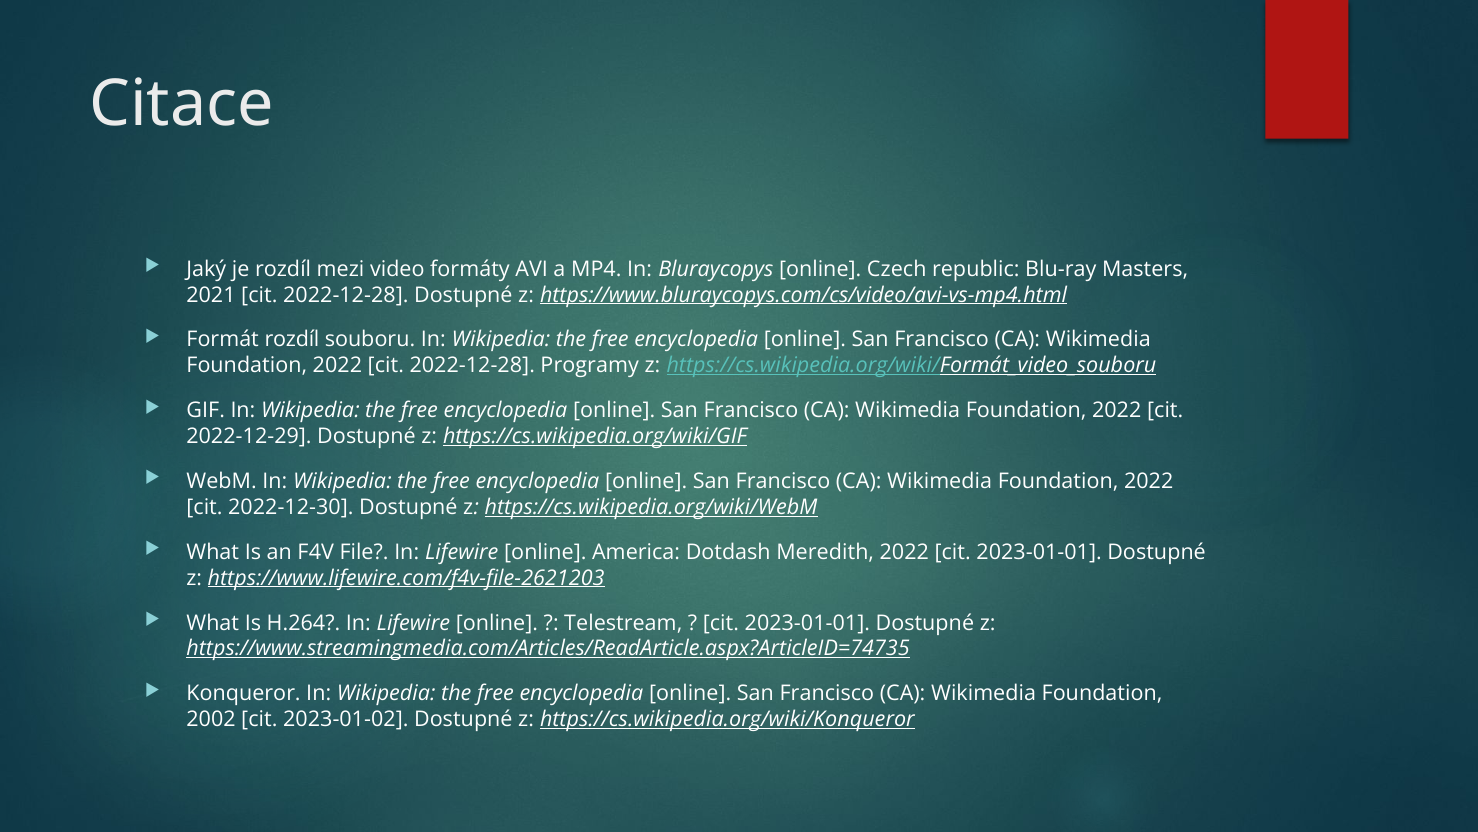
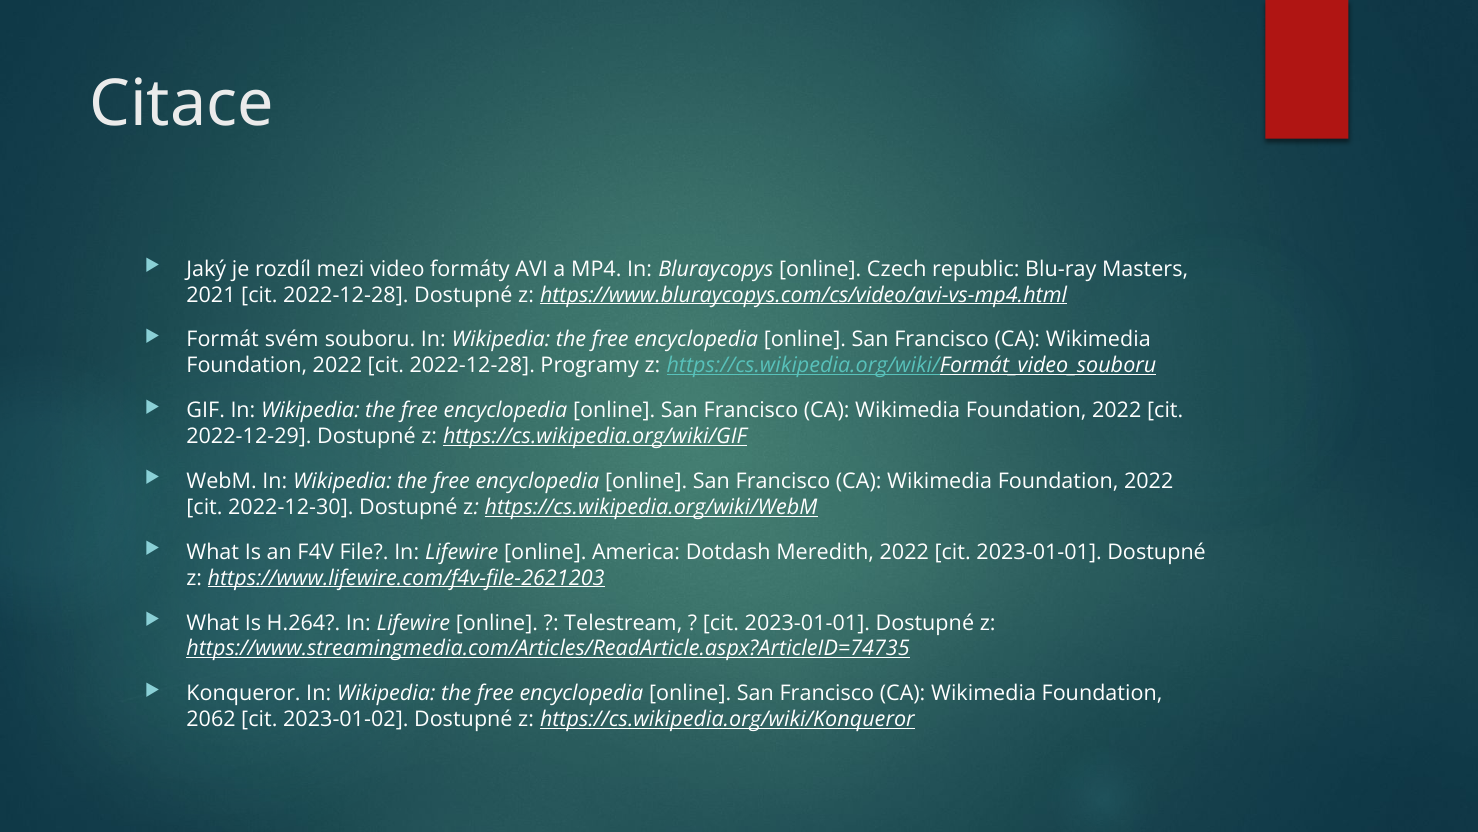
Formát rozdíl: rozdíl -> svém
2002: 2002 -> 2062
